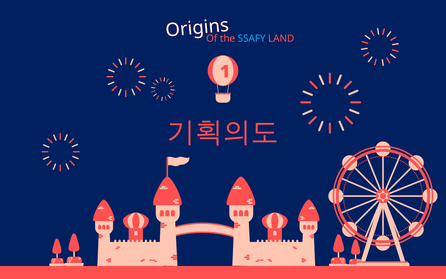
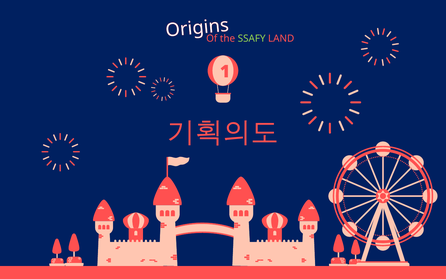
SSAFY colour: light blue -> light green
